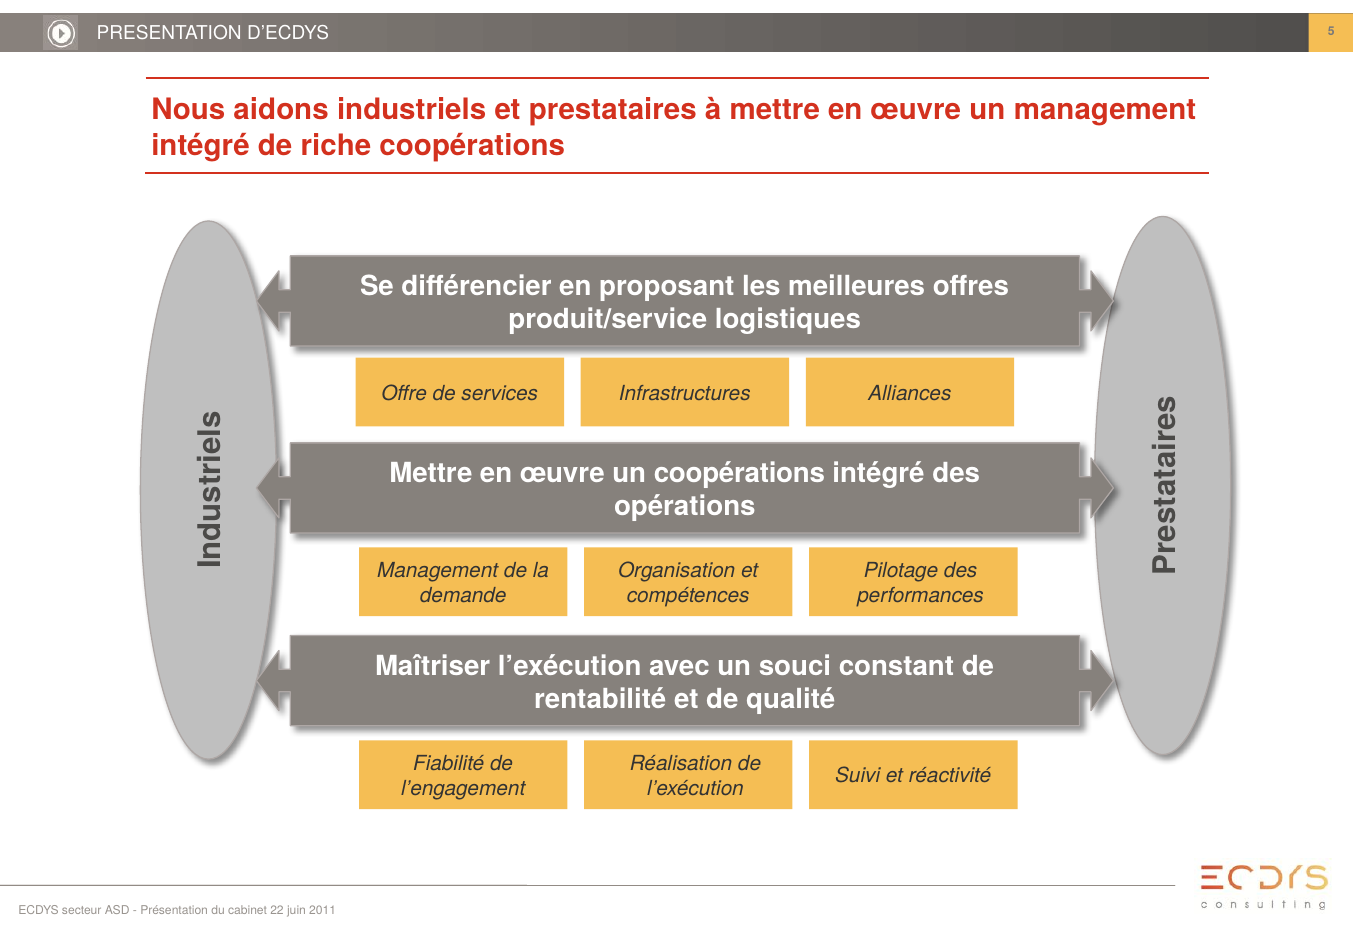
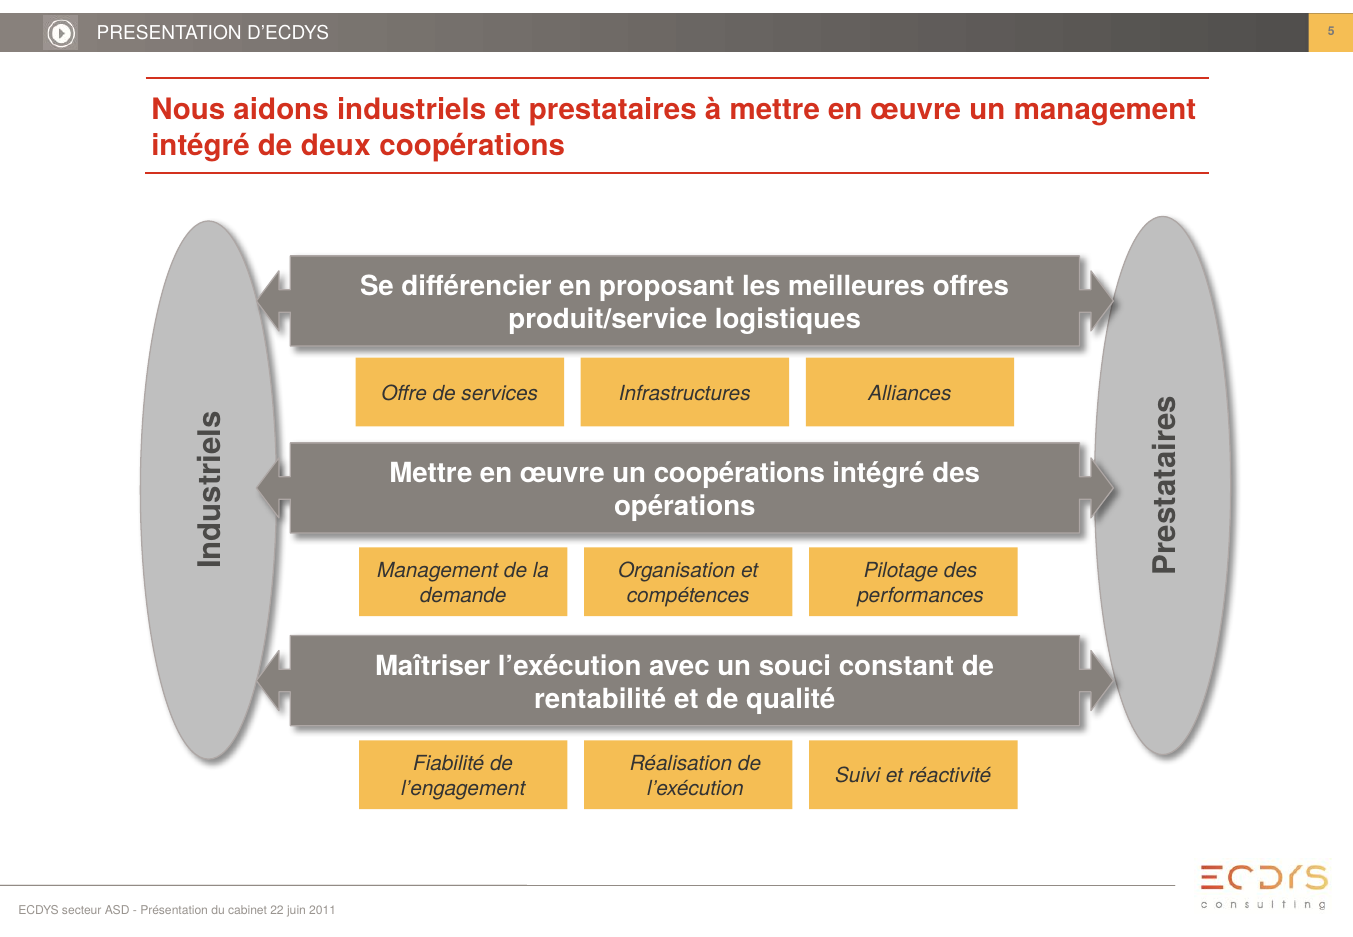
riche: riche -> deux
